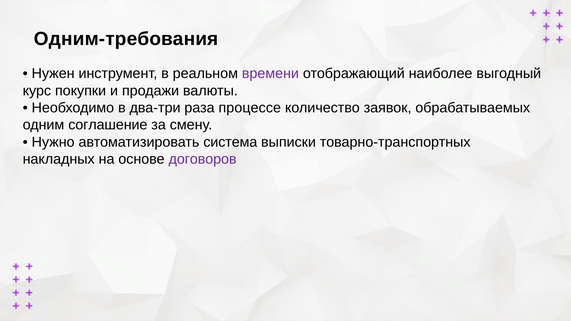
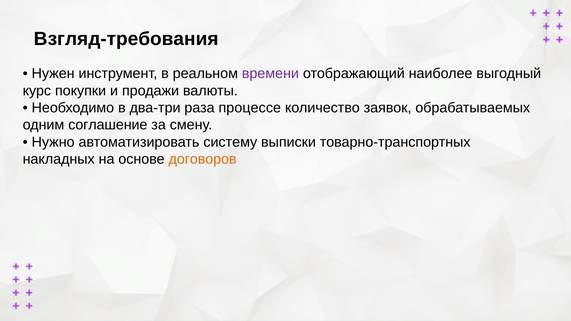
Одним-требования: Одним-требования -> Взгляд-требования
система: система -> систему
договоров colour: purple -> orange
